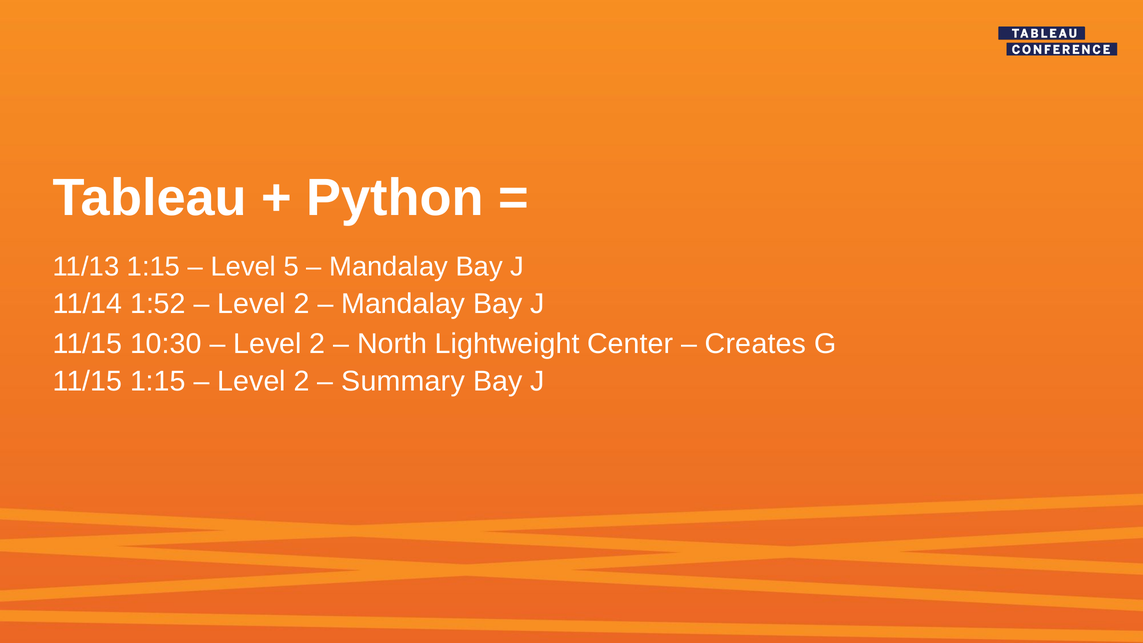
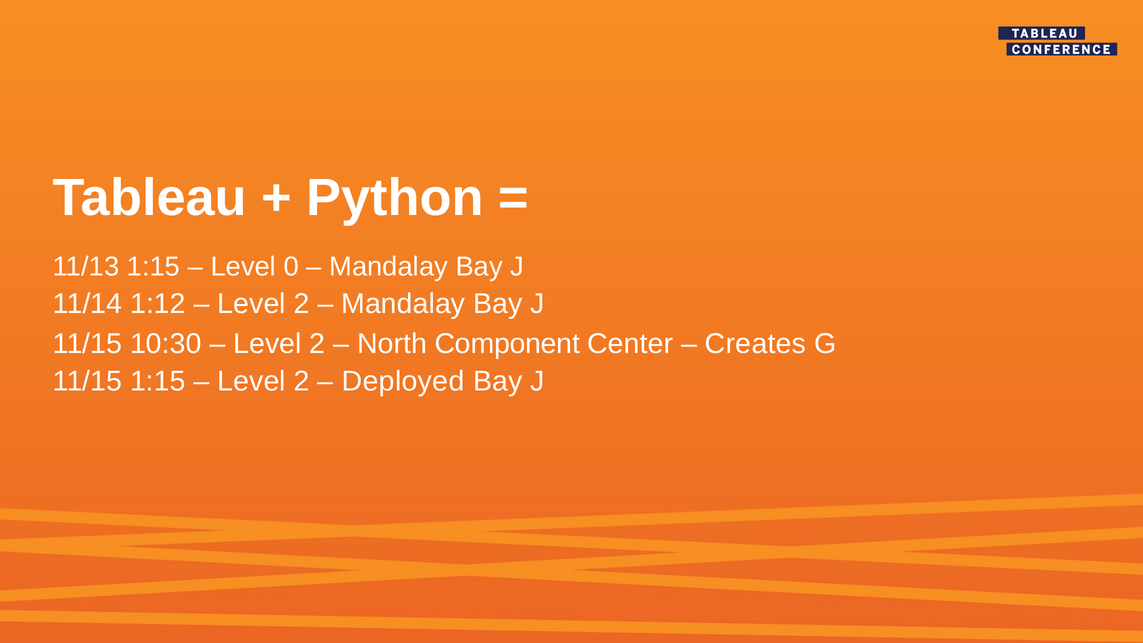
5: 5 -> 0
1:52: 1:52 -> 1:12
Lightweight: Lightweight -> Component
Summary: Summary -> Deployed
